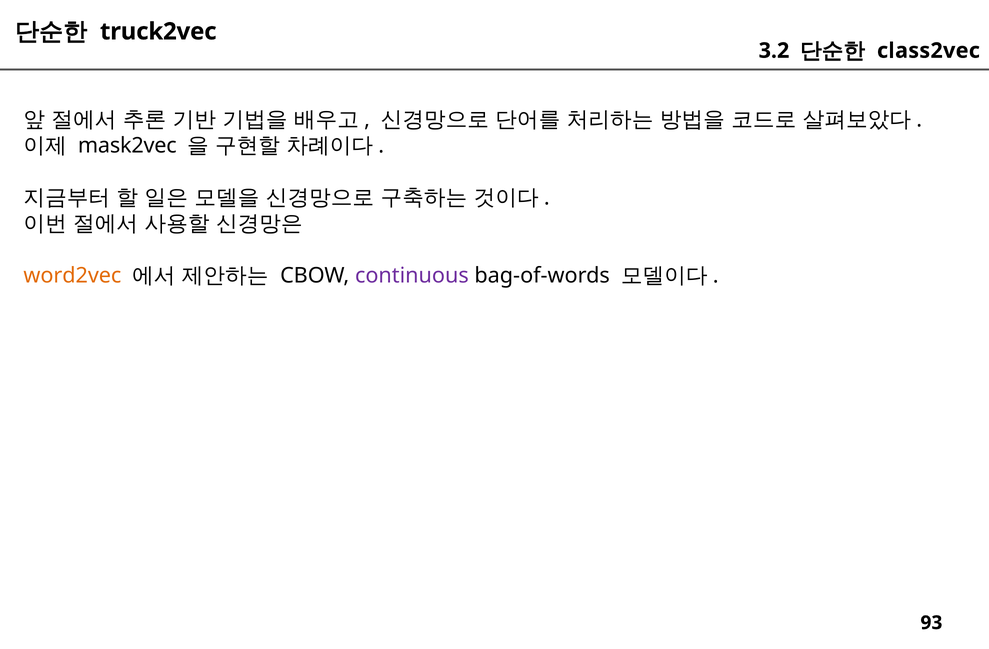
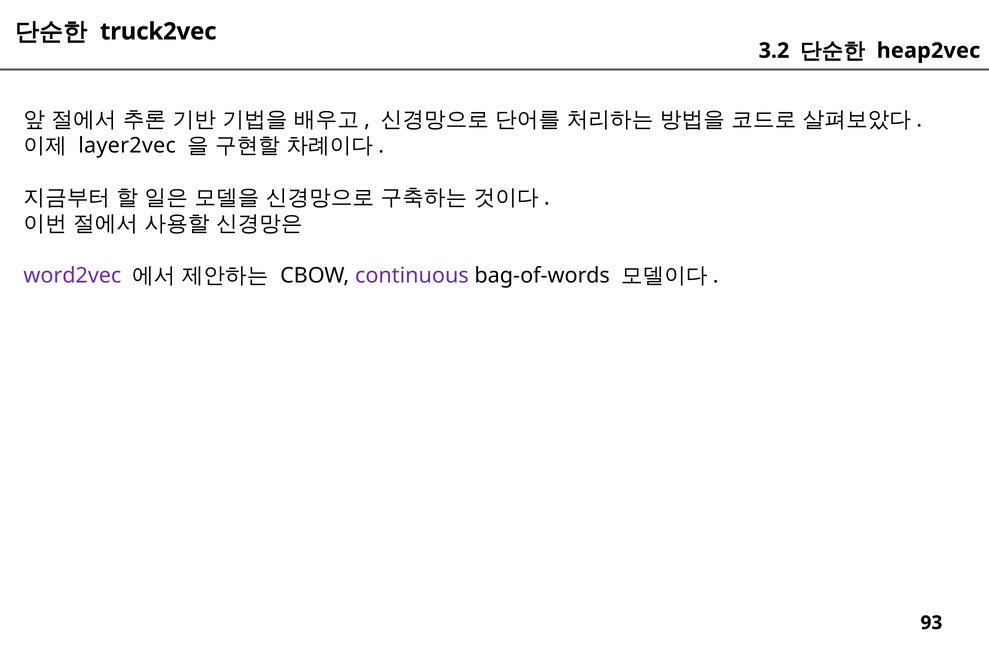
class2vec: class2vec -> heap2vec
mask2vec: mask2vec -> layer2vec
word2vec colour: orange -> purple
